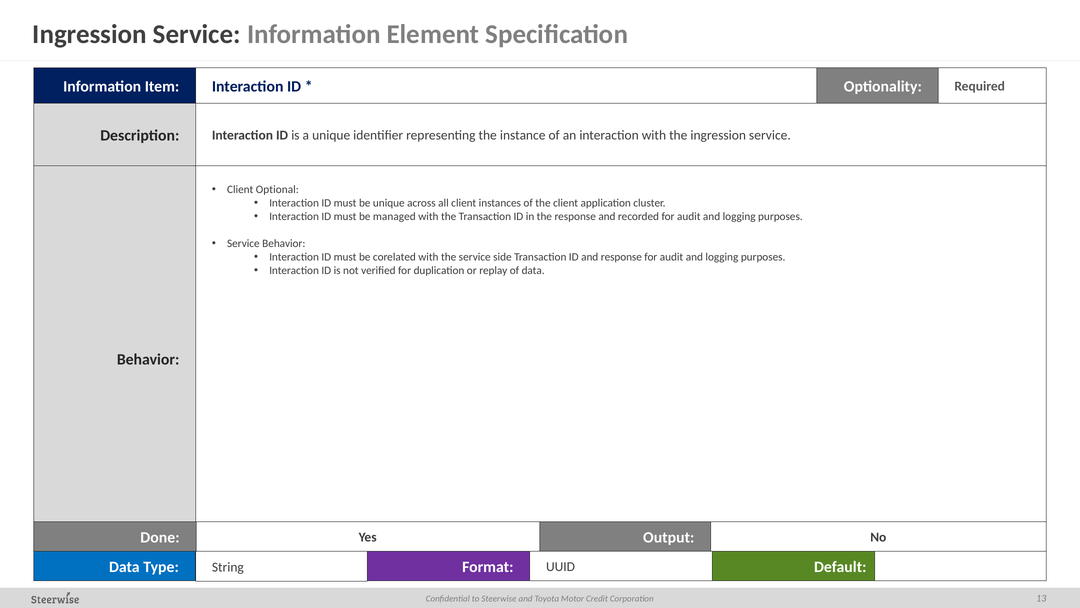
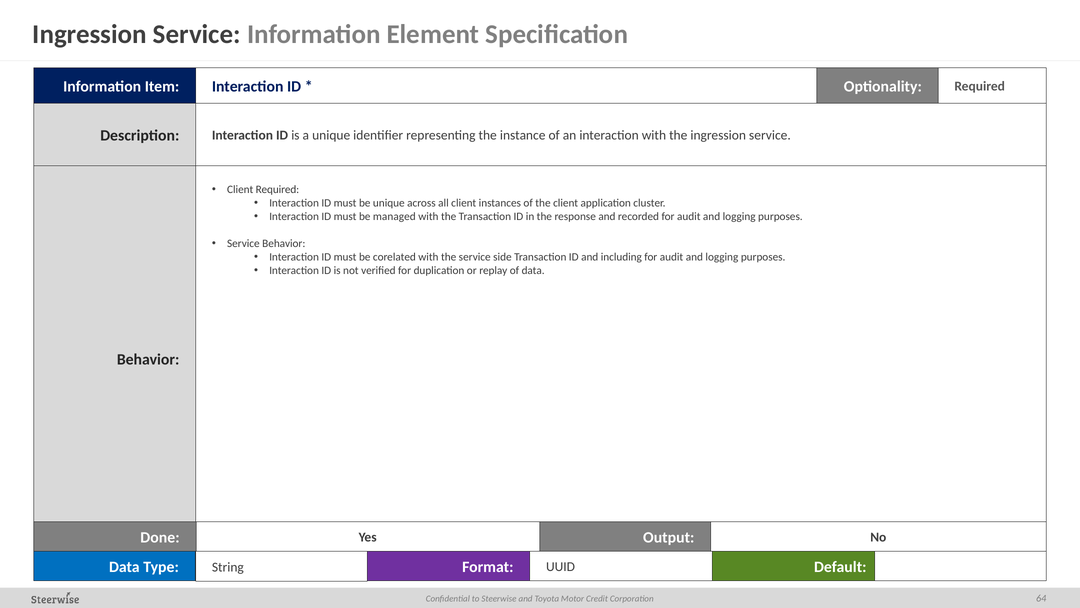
Client Optional: Optional -> Required
and response: response -> including
13: 13 -> 64
